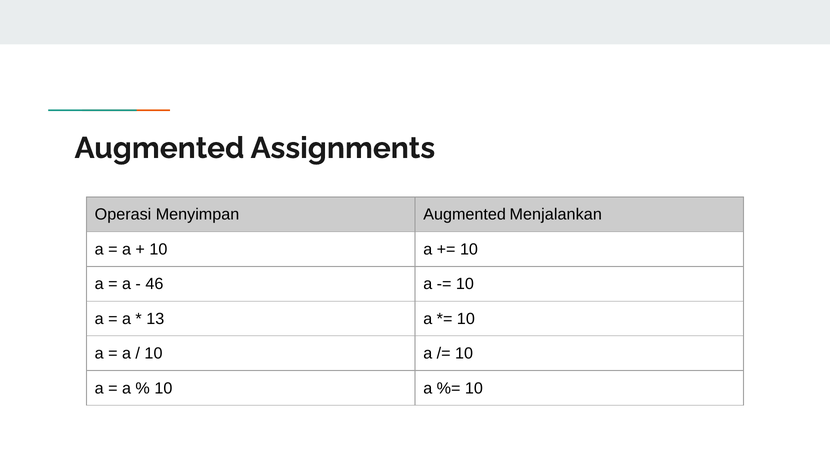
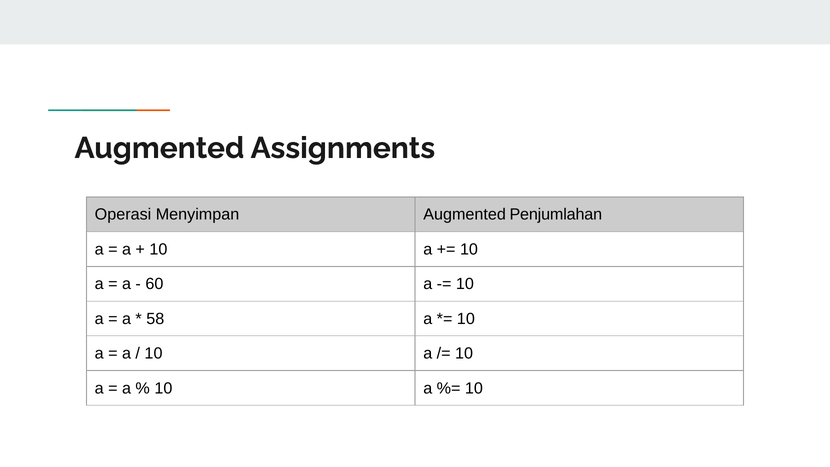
Menjalankan: Menjalankan -> Penjumlahan
46: 46 -> 60
13: 13 -> 58
